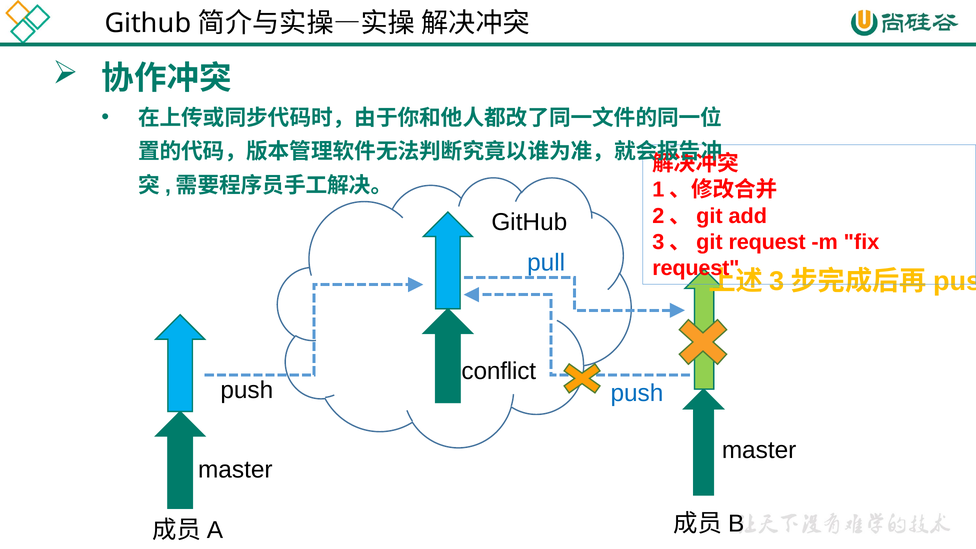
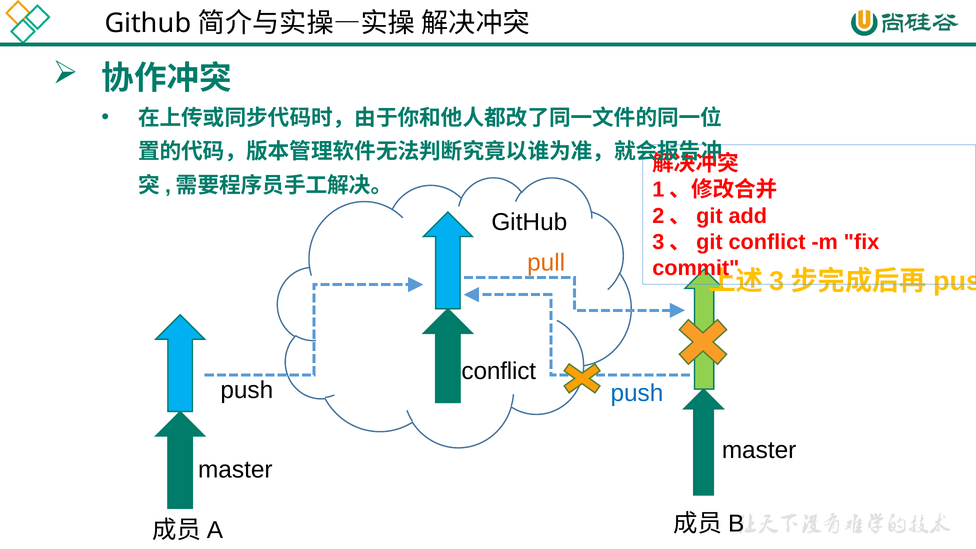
3、git request: request -> conflict
pull colour: blue -> orange
request at (696, 268): request -> commit
